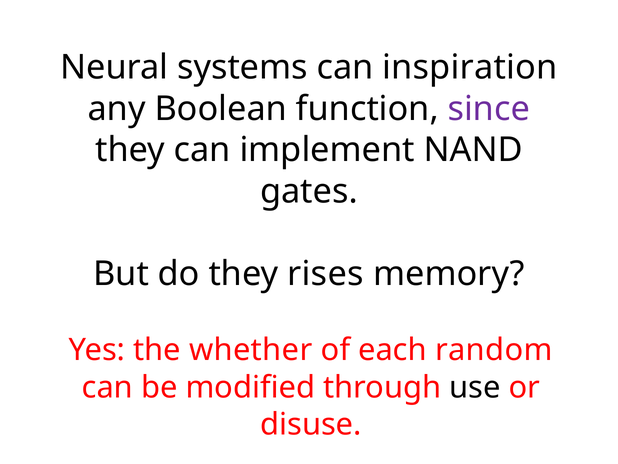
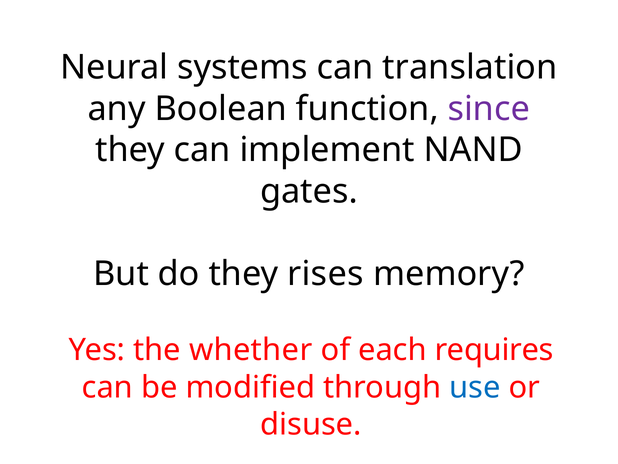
inspiration: inspiration -> translation
random: random -> requires
use colour: black -> blue
